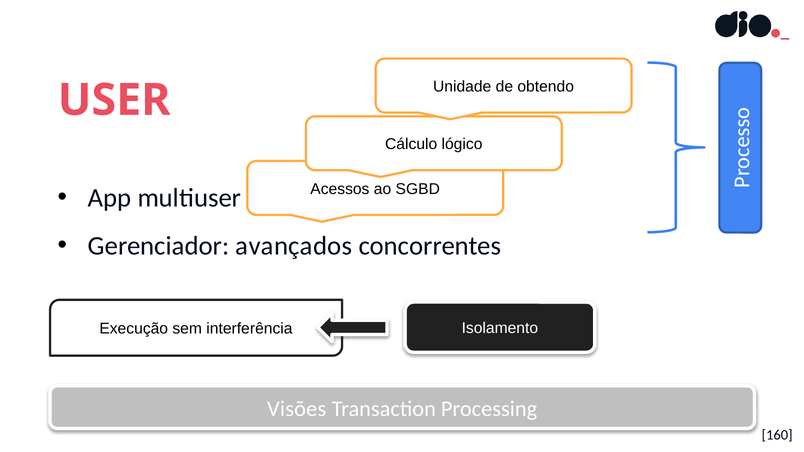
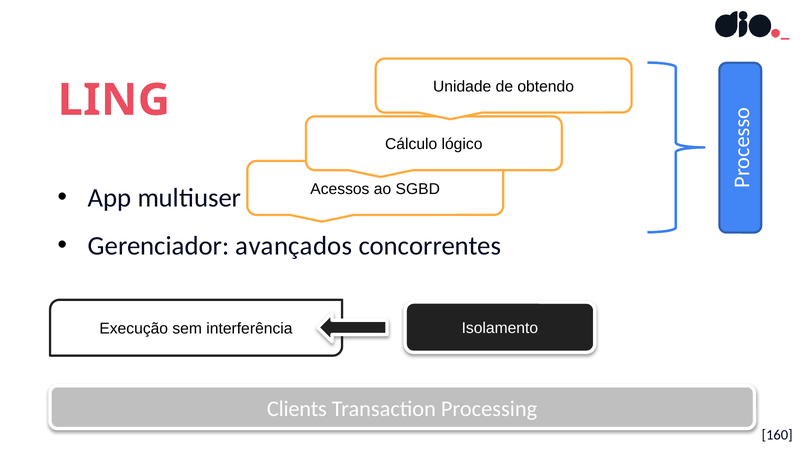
USER: USER -> LING
Visões: Visões -> Clients
